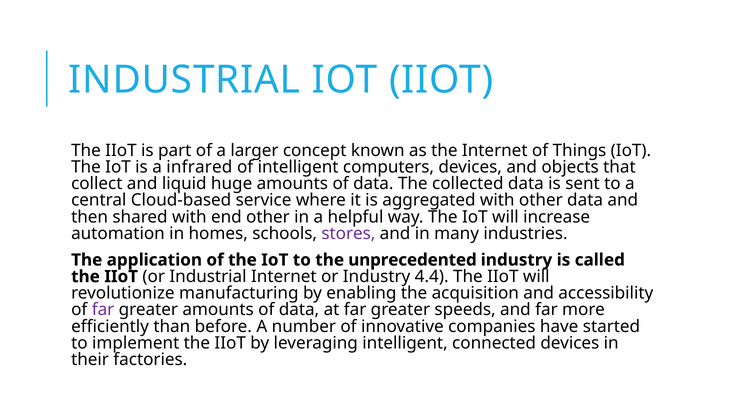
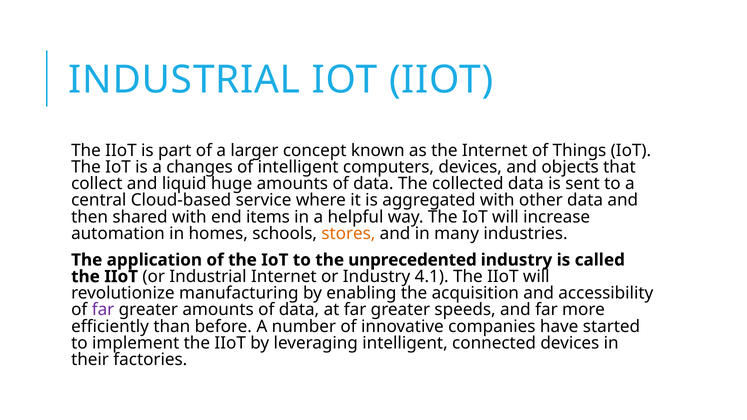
infrared: infrared -> changes
end other: other -> items
stores colour: purple -> orange
4.4: 4.4 -> 4.1
